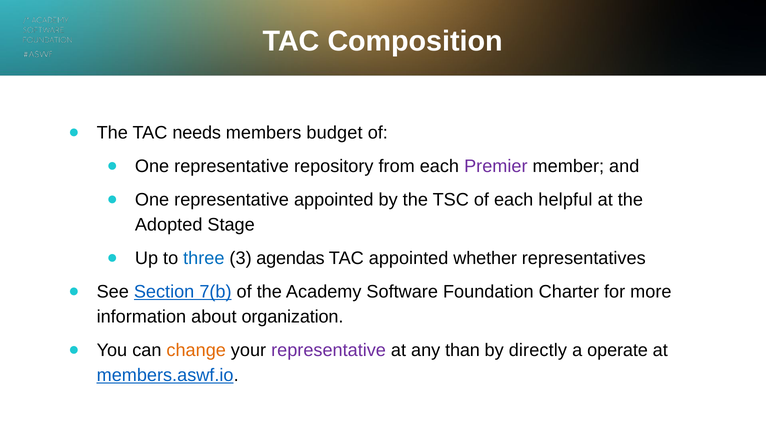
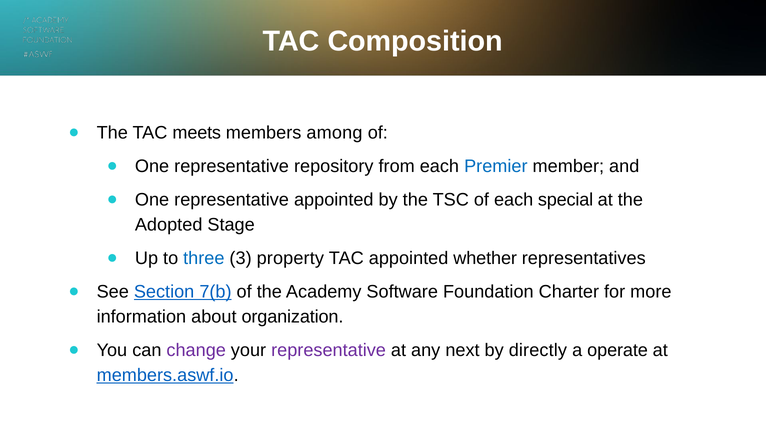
needs: needs -> meets
budget: budget -> among
Premier colour: purple -> blue
helpful: helpful -> special
agendas: agendas -> property
change colour: orange -> purple
than: than -> next
